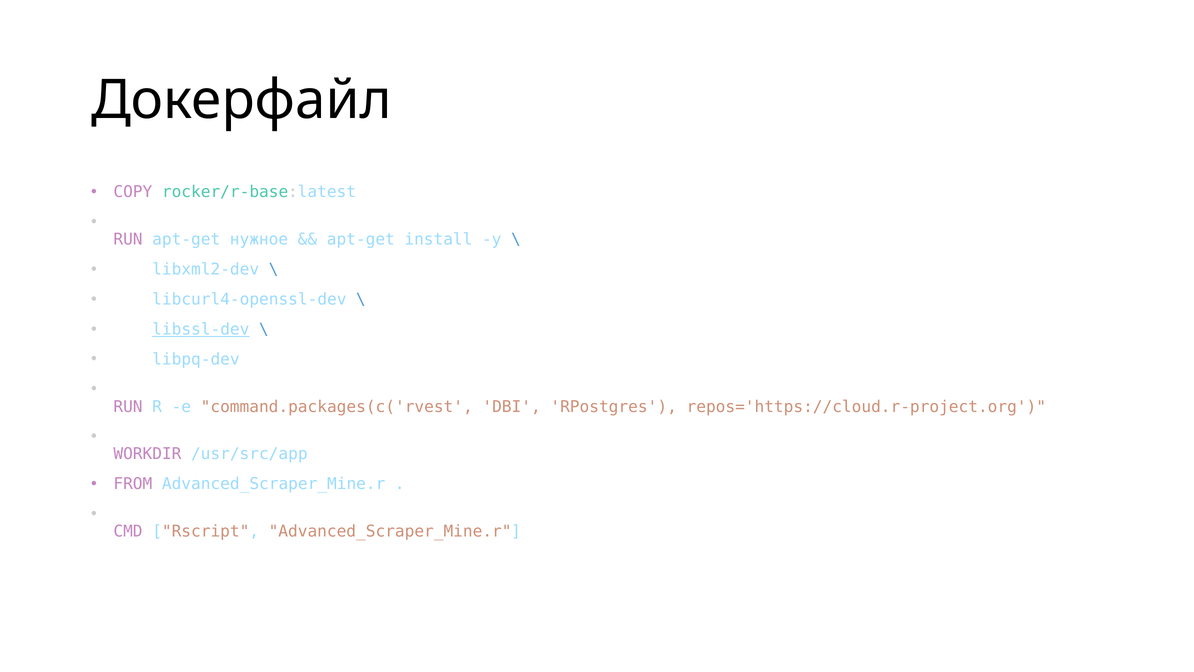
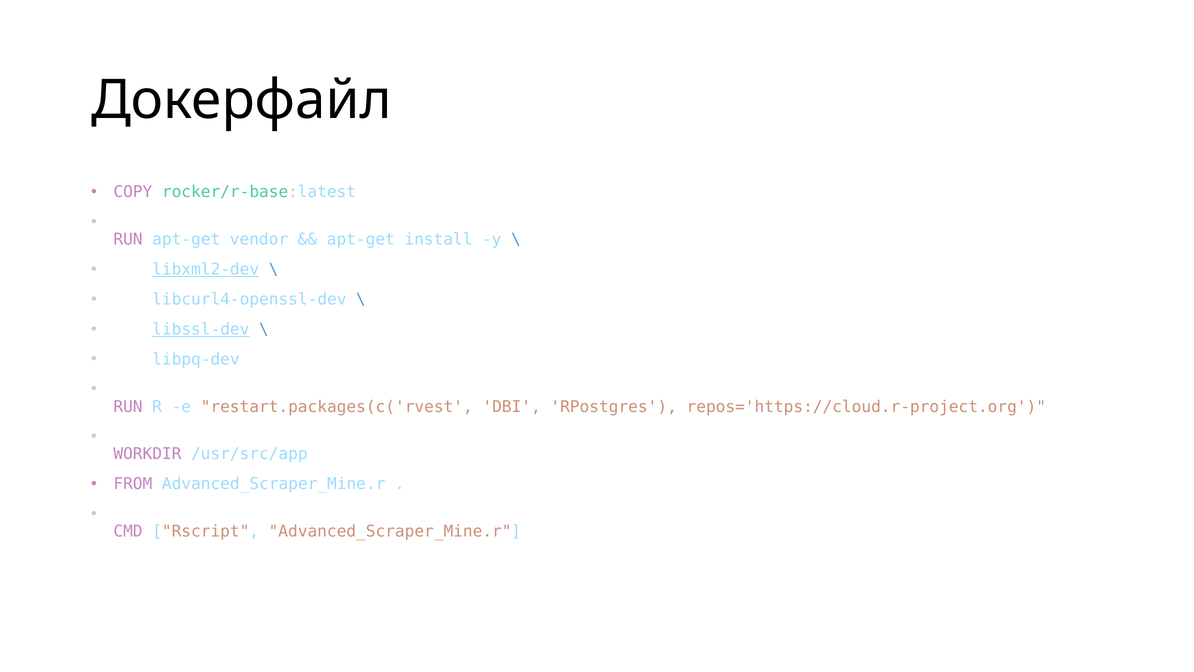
нужное: нужное -> vendor
libxml2-dev underline: none -> present
command.packages(c('rvest: command.packages(c('rvest -> restart.packages(c('rvest
